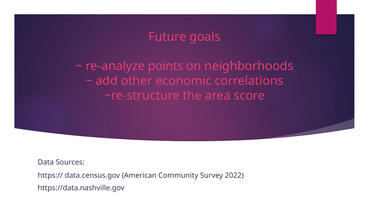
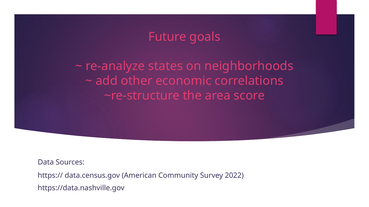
points: points -> states
